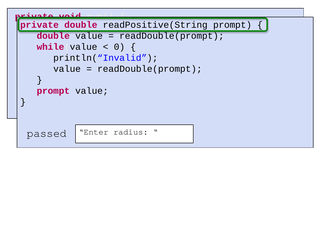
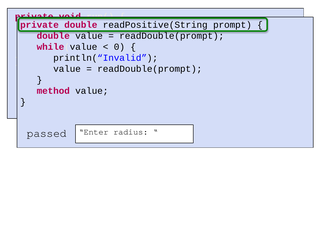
prompt at (53, 91): prompt -> method
